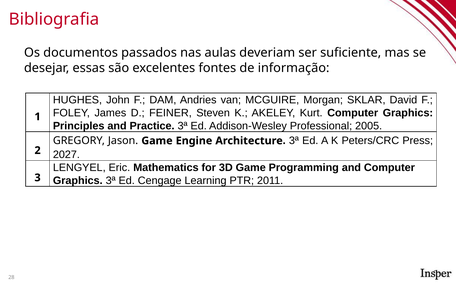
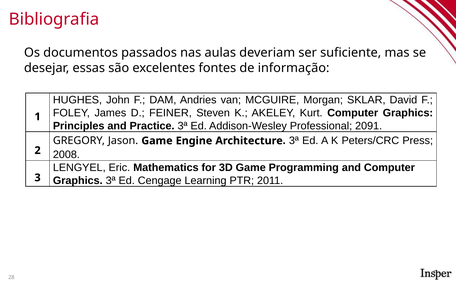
2005: 2005 -> 2091
2027: 2027 -> 2008
